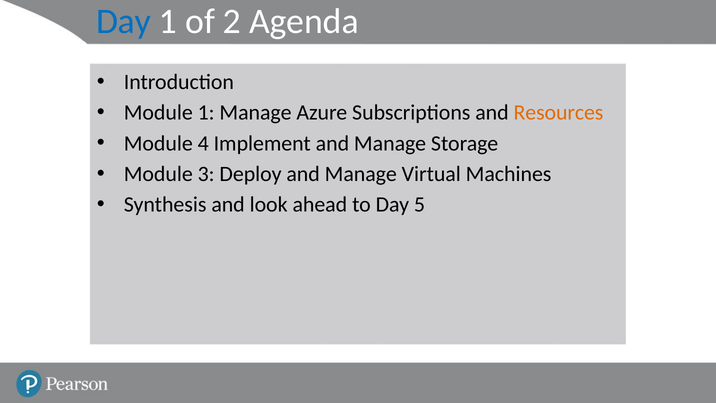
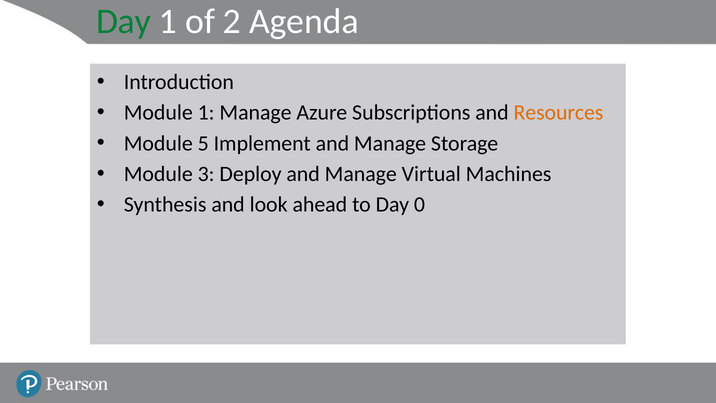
Day at (124, 21) colour: blue -> green
4: 4 -> 5
5: 5 -> 0
